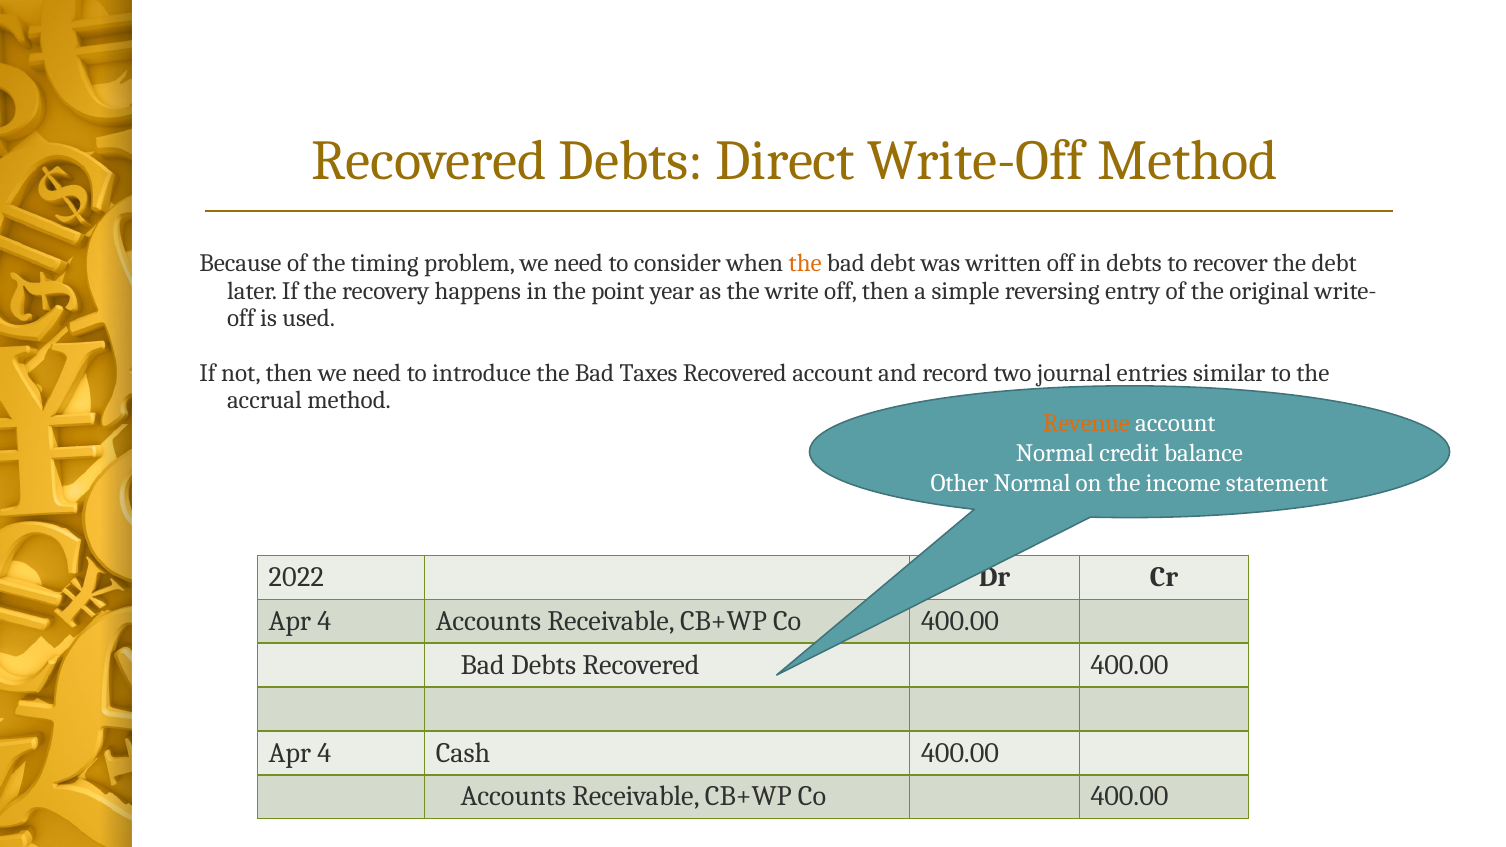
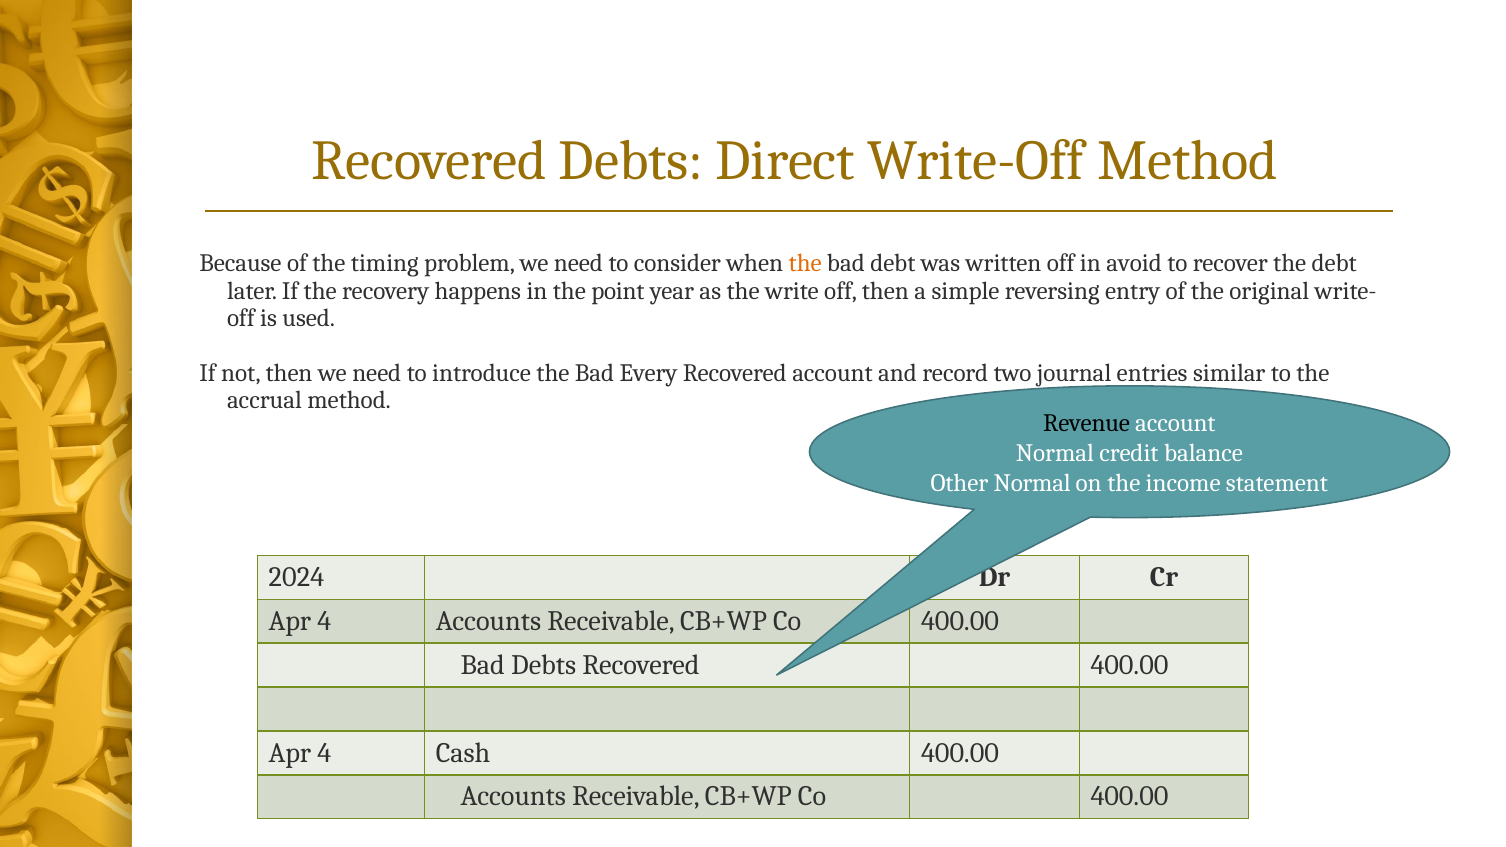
in debts: debts -> avoid
Taxes: Taxes -> Every
Revenue colour: orange -> black
2022: 2022 -> 2024
